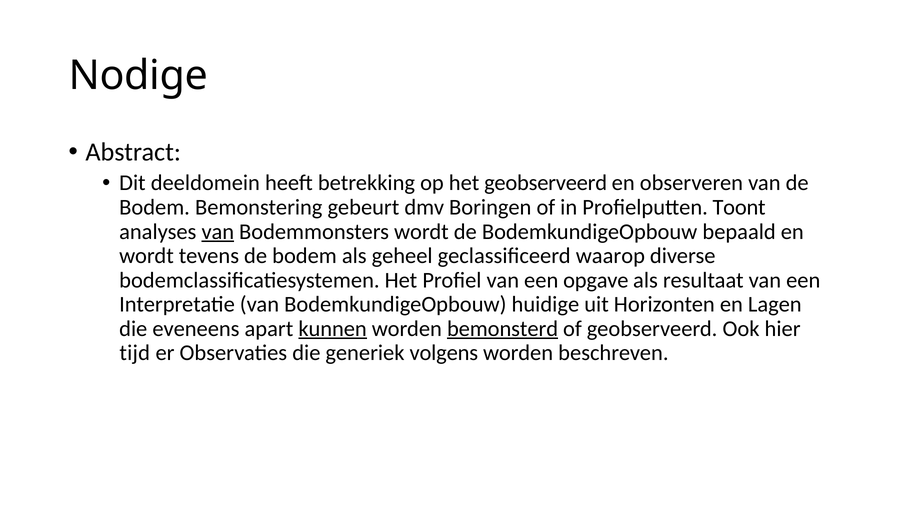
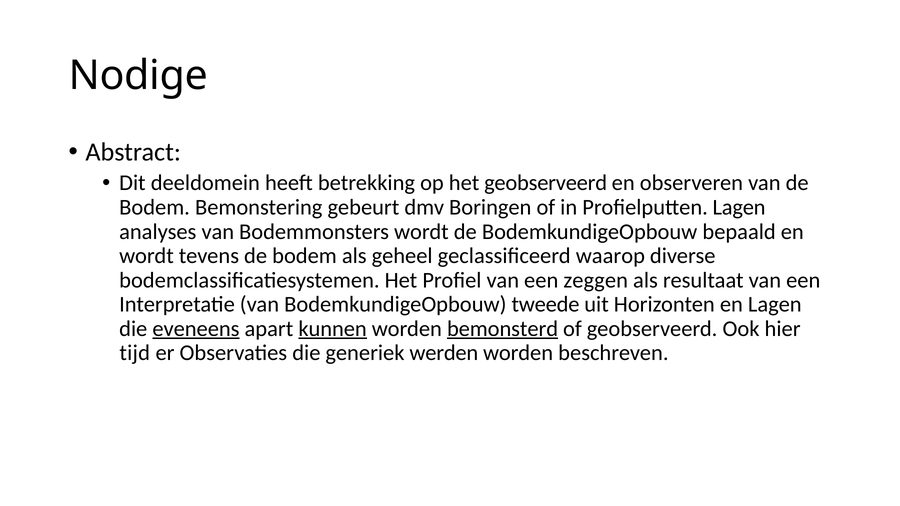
Profielputten Toont: Toont -> Lagen
van at (218, 232) underline: present -> none
opgave: opgave -> zeggen
huidige: huidige -> tweede
eveneens underline: none -> present
volgens: volgens -> werden
